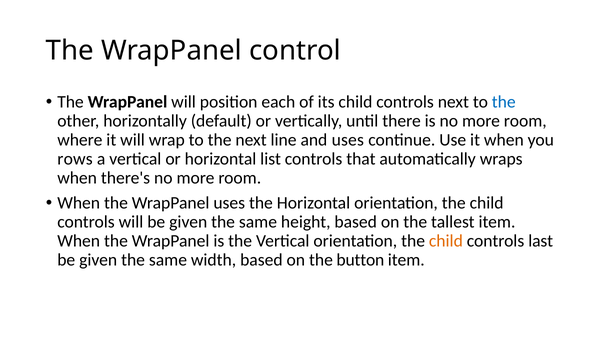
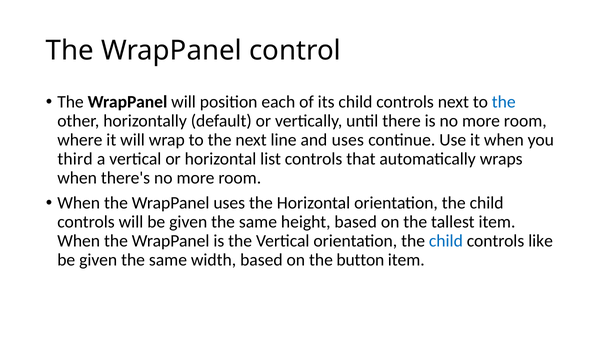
rows: rows -> third
child at (446, 241) colour: orange -> blue
last: last -> like
